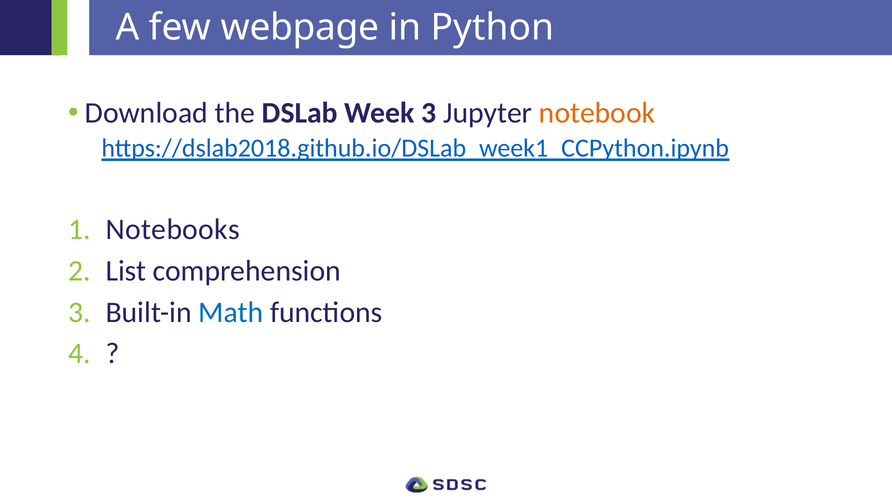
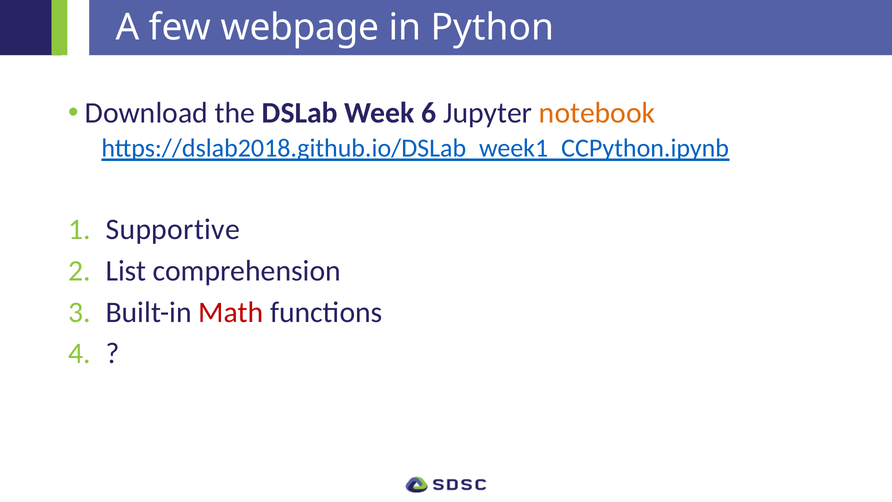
Week 3: 3 -> 6
Notebooks: Notebooks -> Supportive
Math colour: blue -> red
